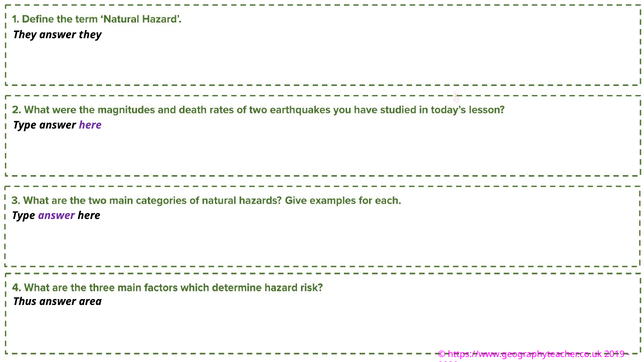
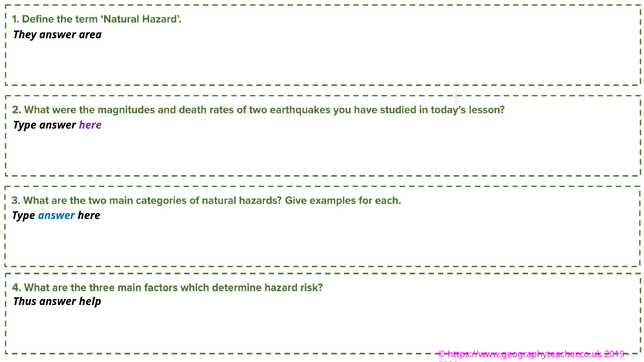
answer they: they -> area
answer at (56, 216) colour: purple -> blue
area: area -> help
